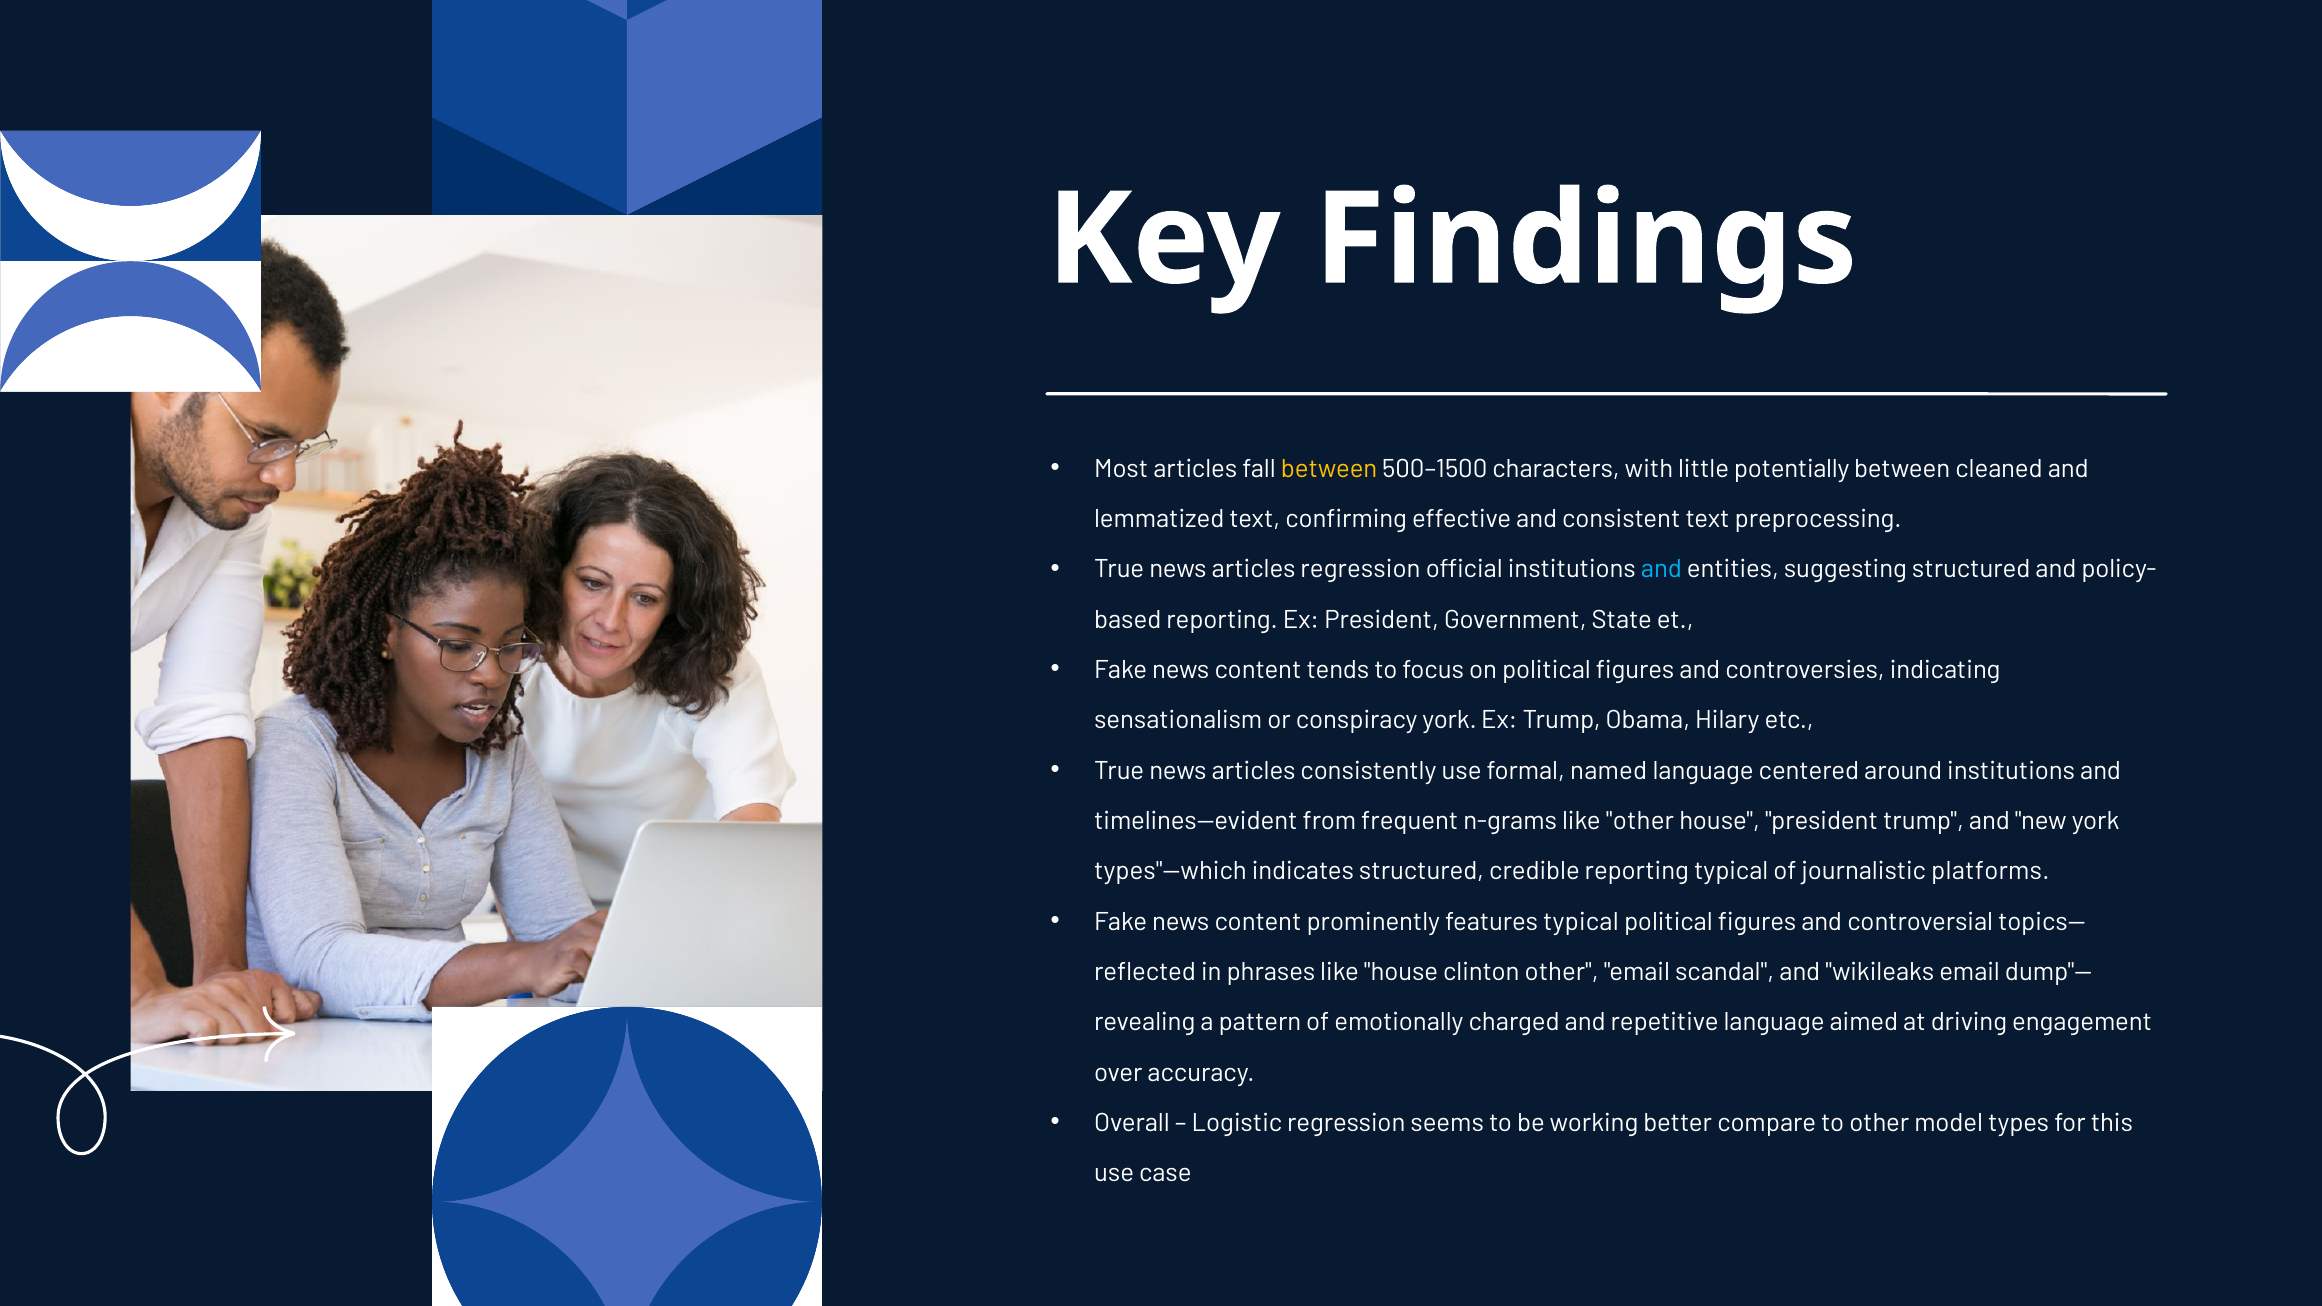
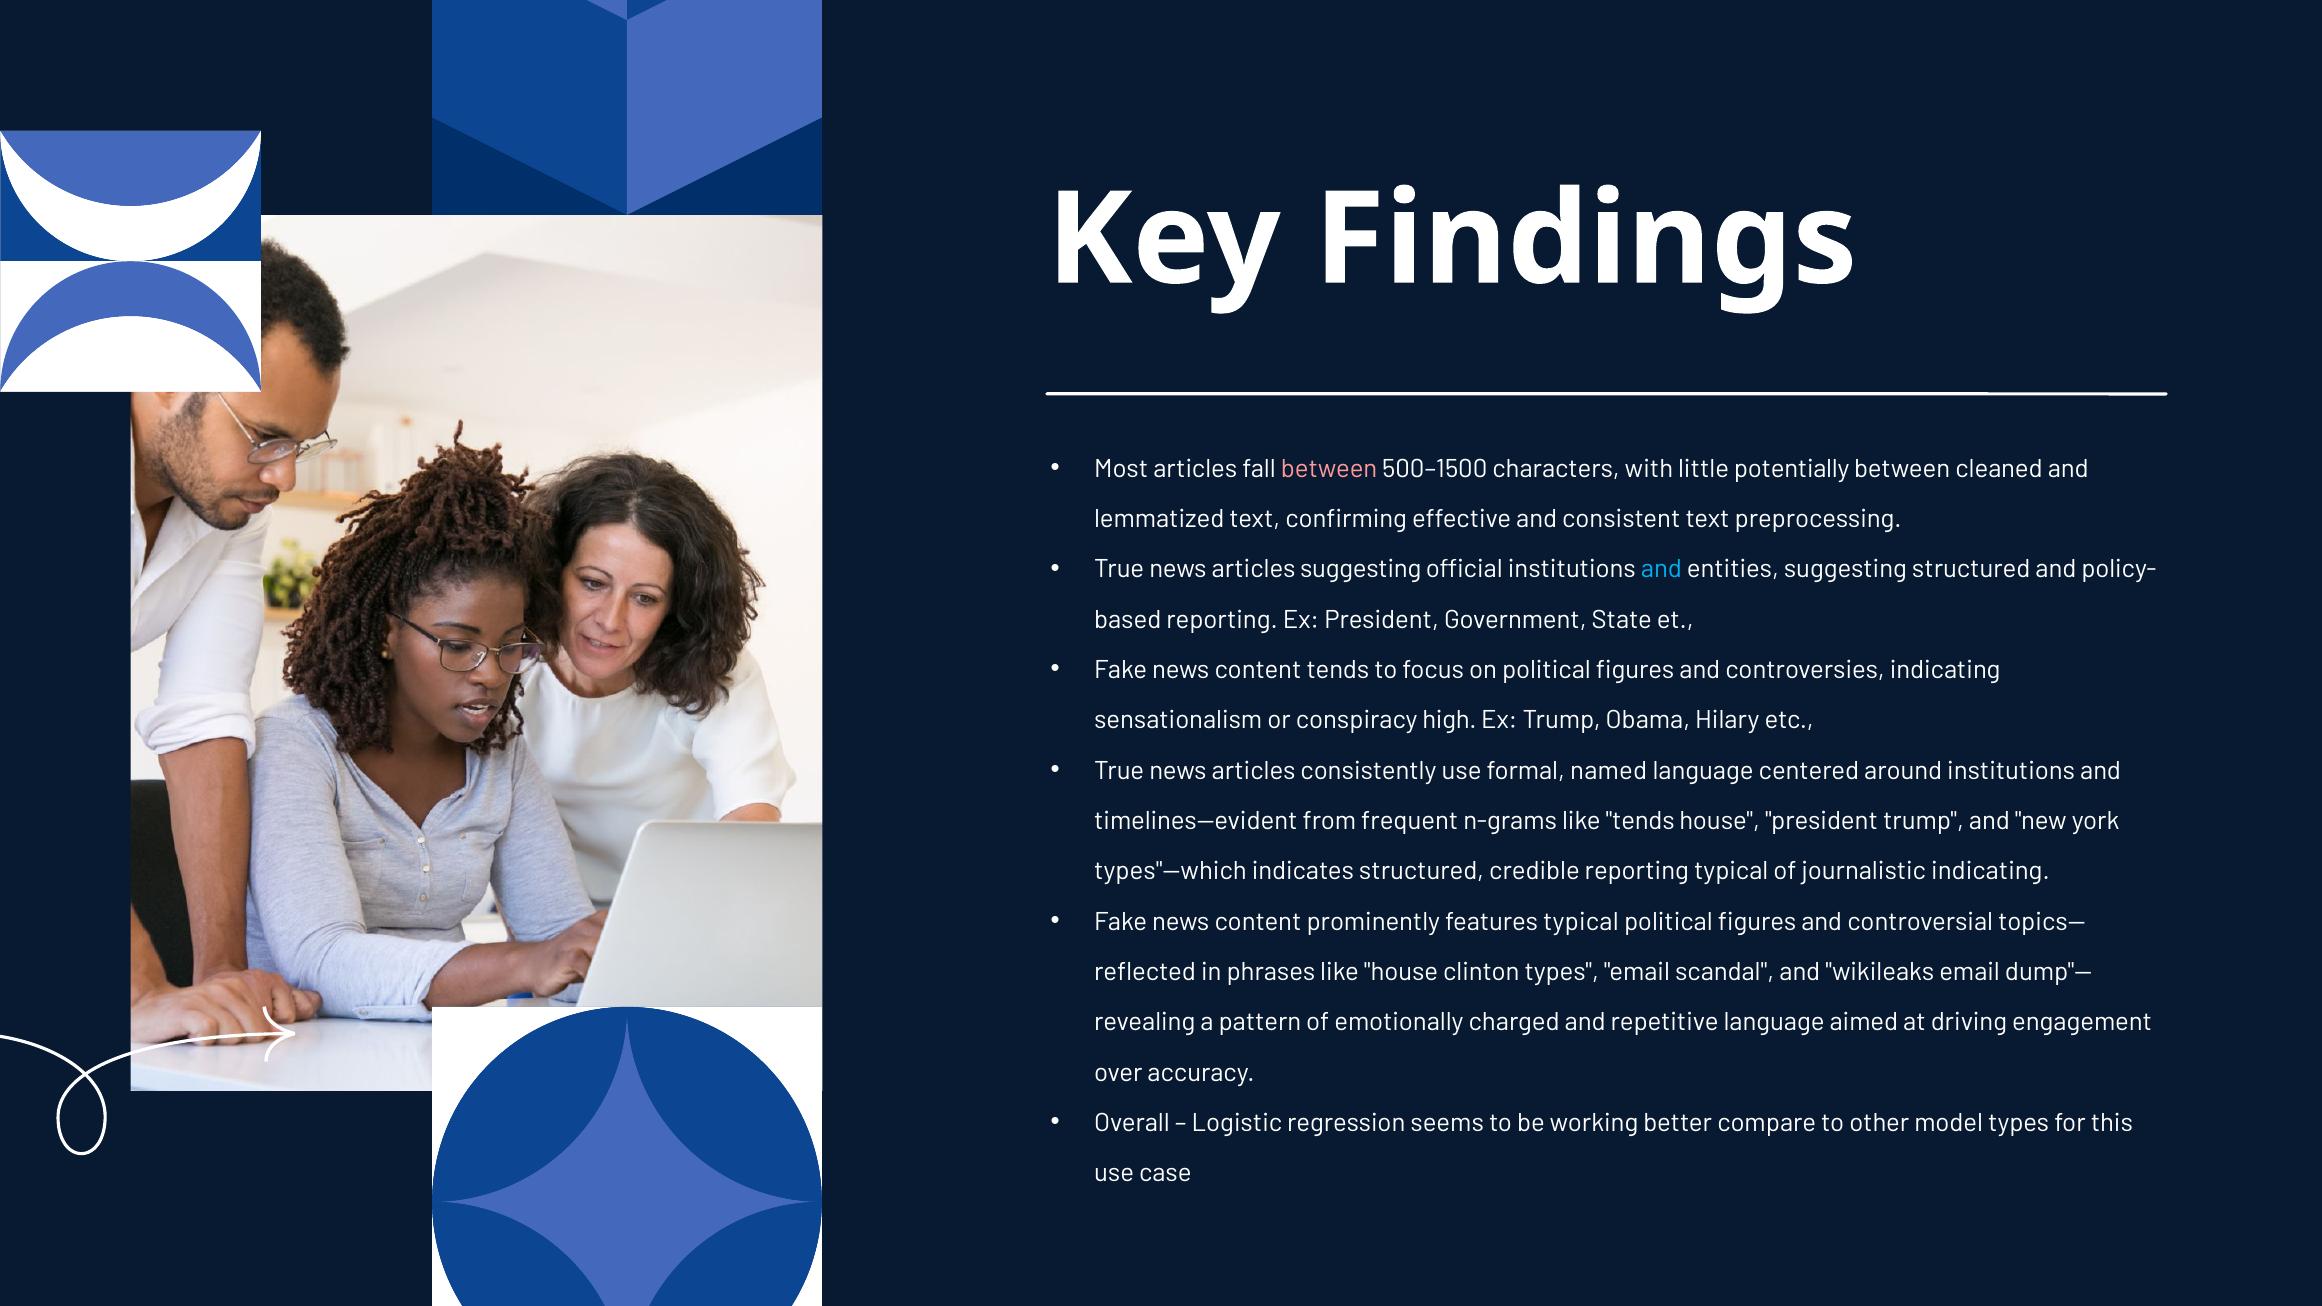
between at (1329, 469) colour: yellow -> pink
articles regression: regression -> suggesting
conspiracy york: york -> high
like other: other -> tends
journalistic platforms: platforms -> indicating
clinton other: other -> types
